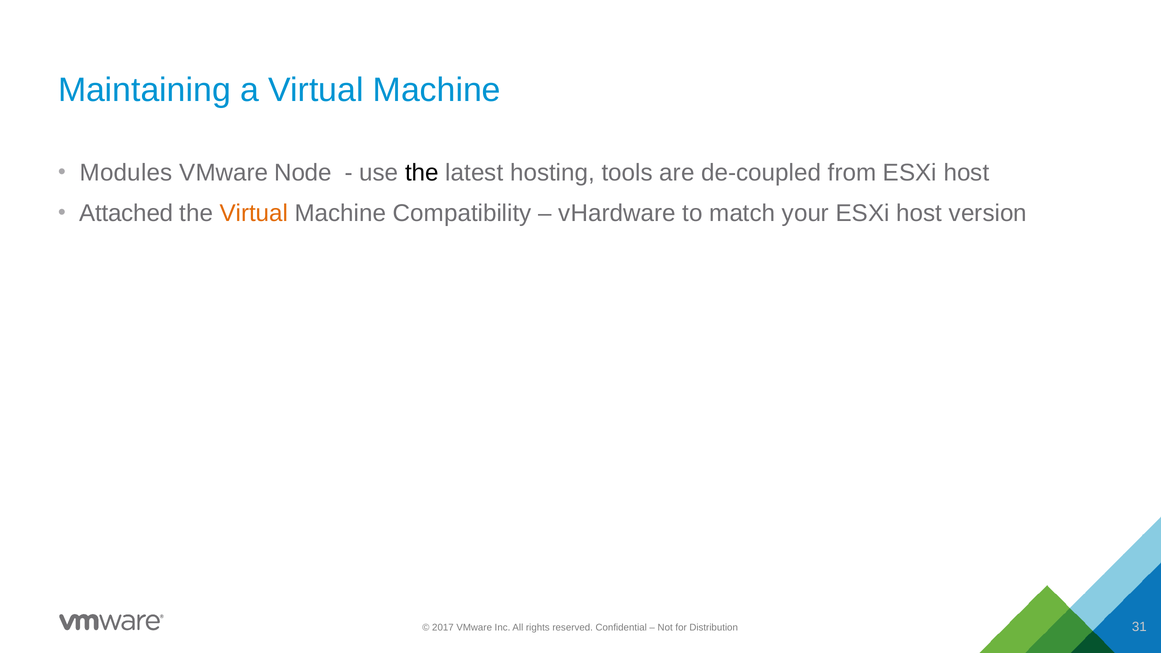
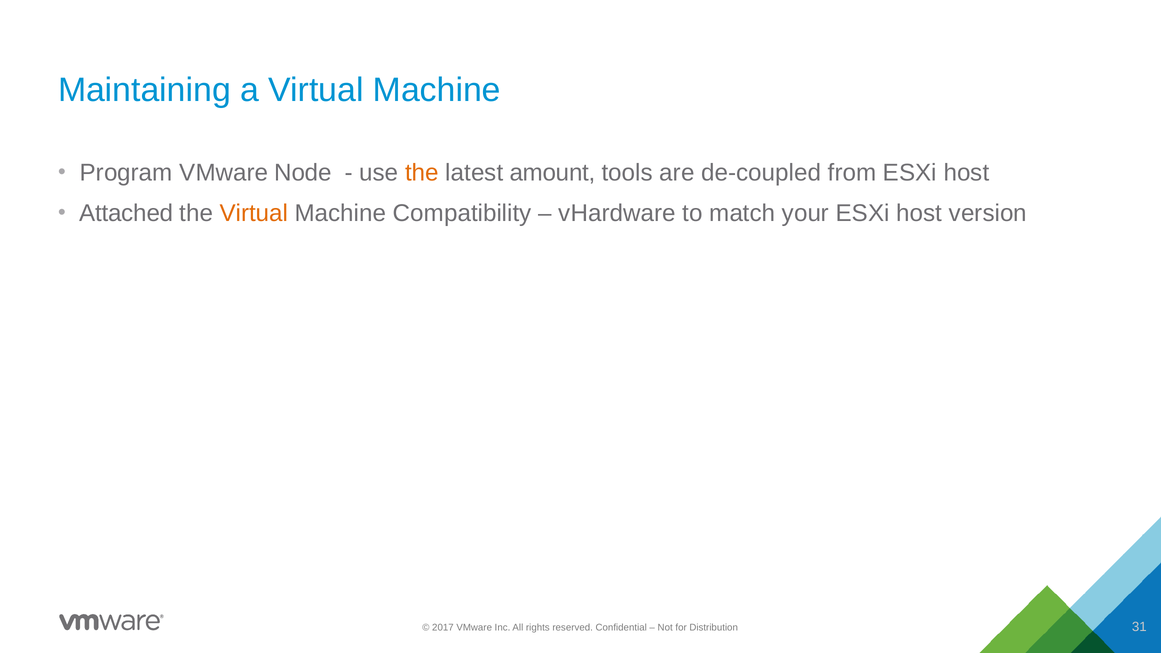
Modules: Modules -> Program
the at (422, 173) colour: black -> orange
hosting: hosting -> amount
